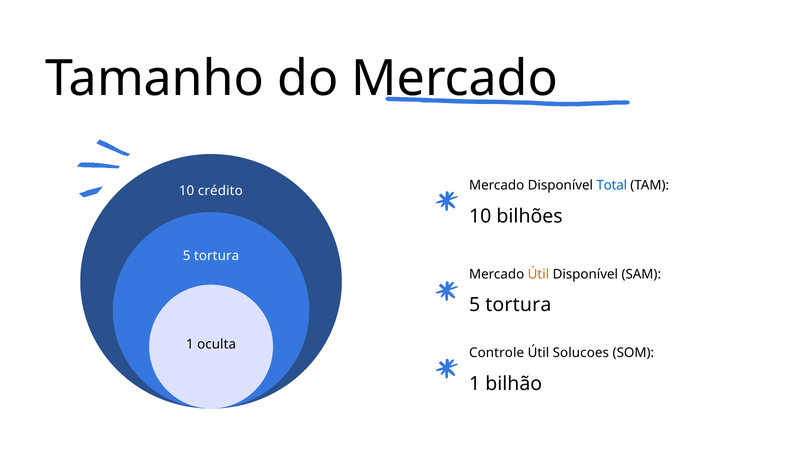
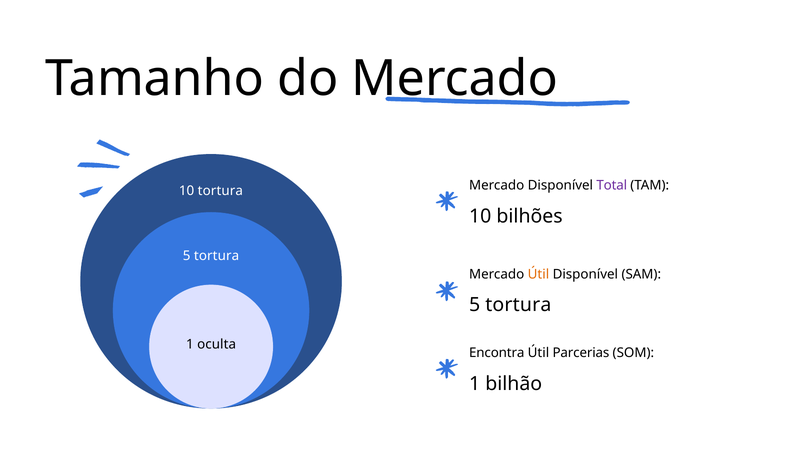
Total colour: blue -> purple
10 crédito: crédito -> tortura
Controle: Controle -> Encontra
Solucoes: Solucoes -> Parcerias
